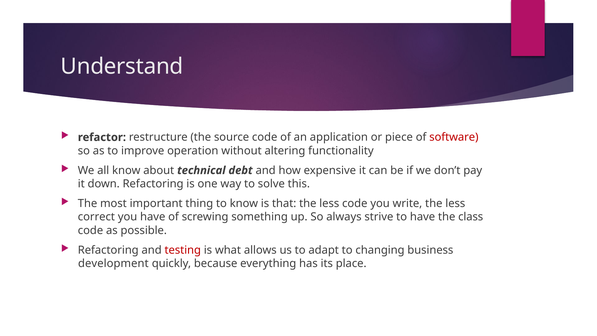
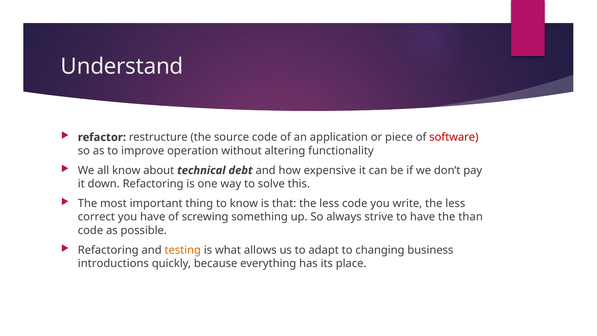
class: class -> than
testing colour: red -> orange
development: development -> introductions
